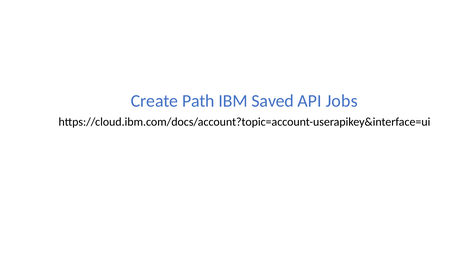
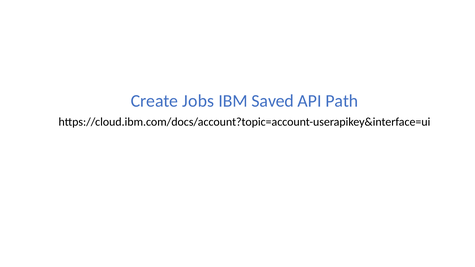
Path: Path -> Jobs
Jobs: Jobs -> Path
